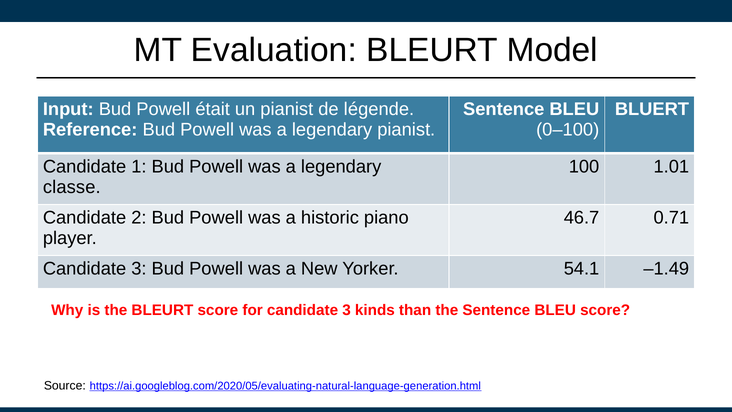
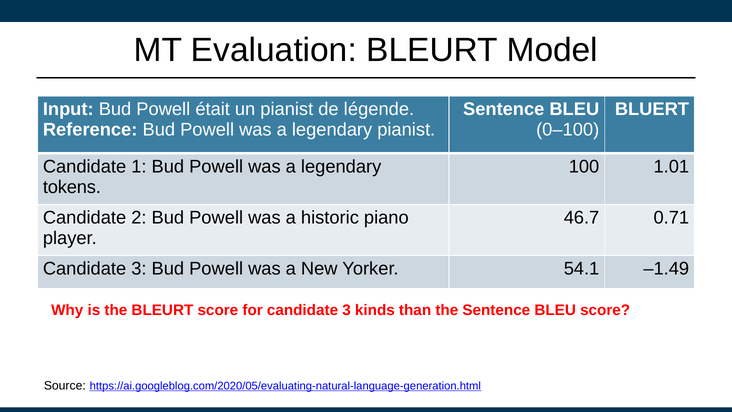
classe: classe -> tokens
